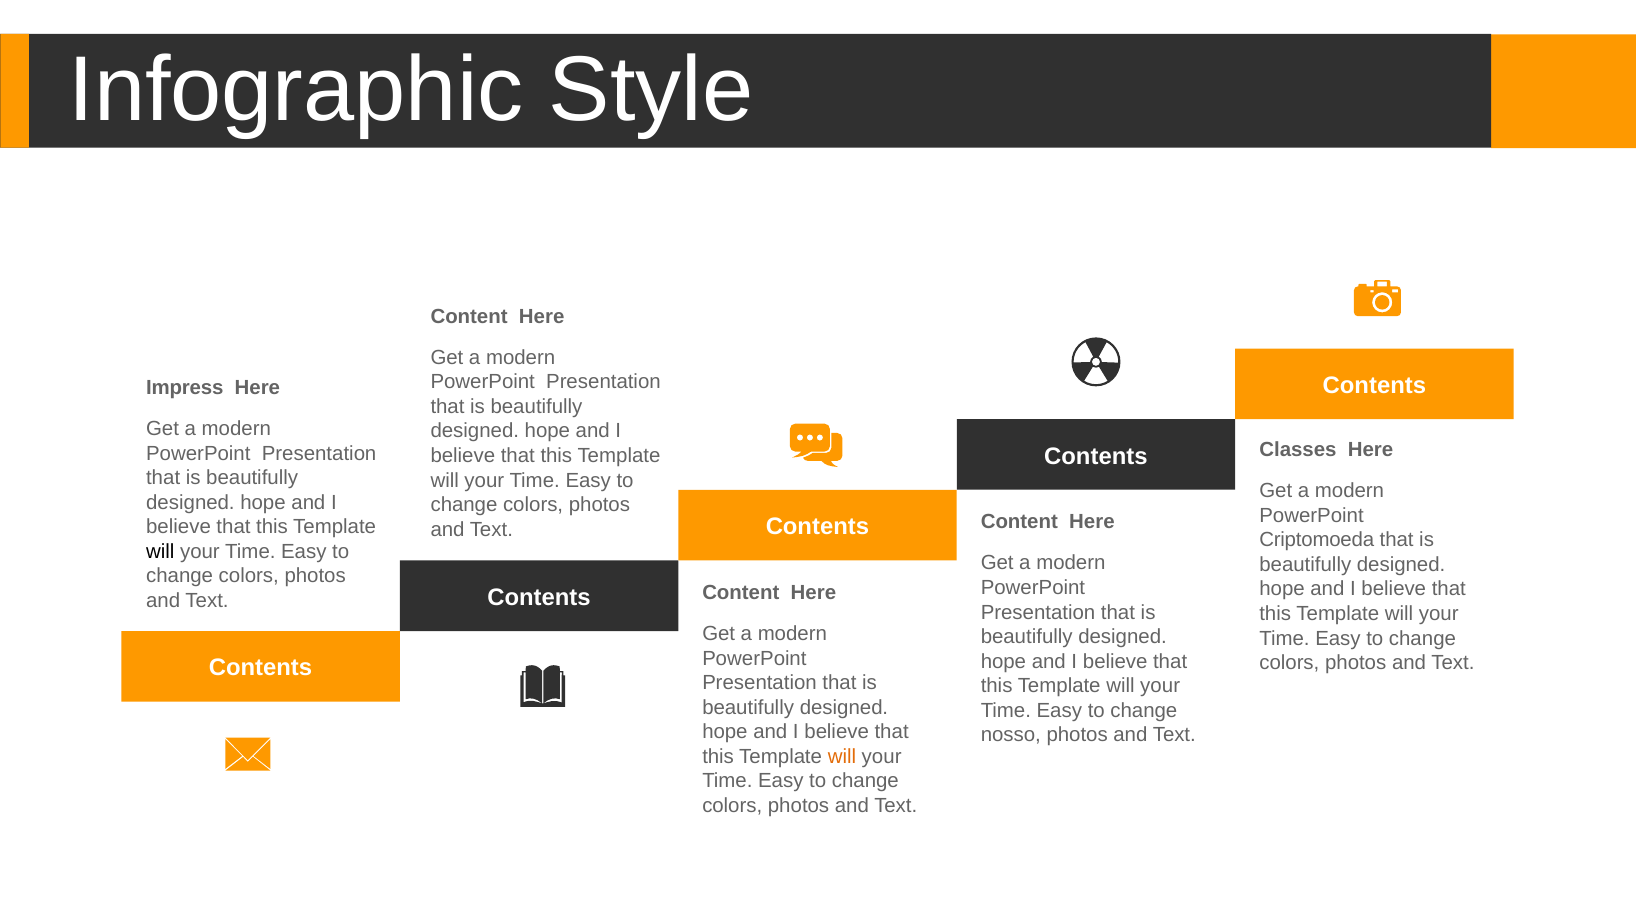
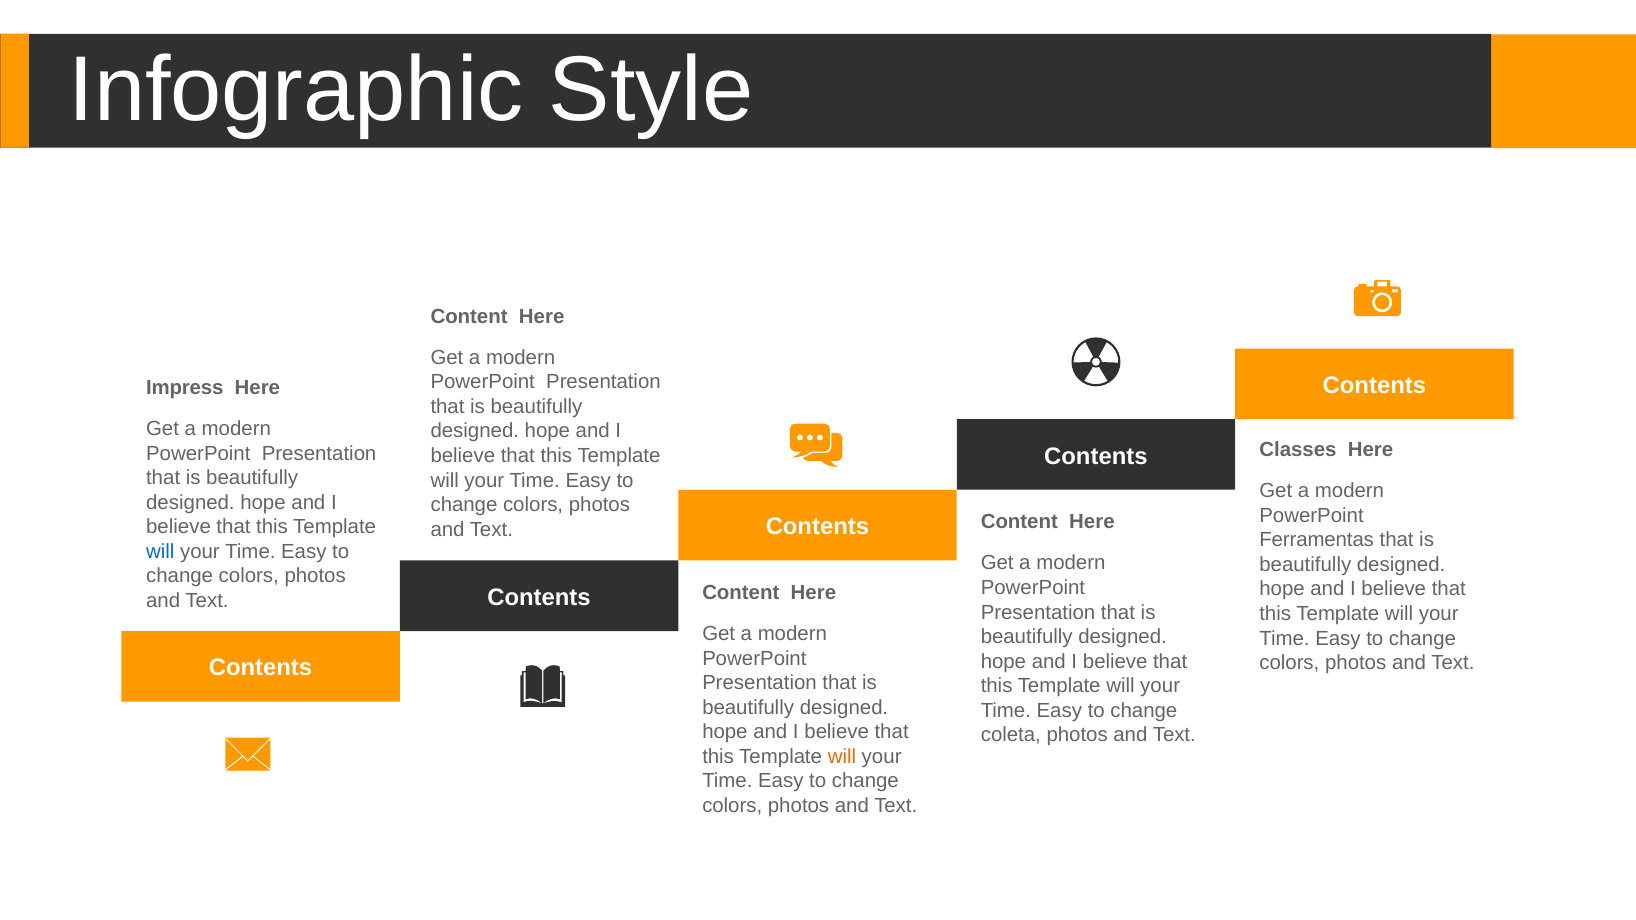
Criptomoeda: Criptomoeda -> Ferramentas
will at (160, 552) colour: black -> blue
nosso: nosso -> coleta
